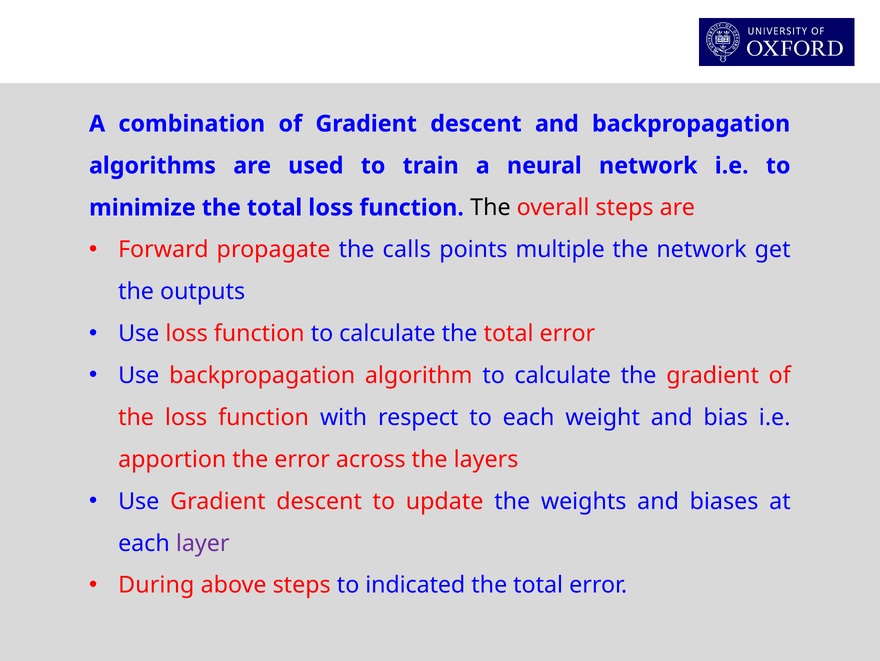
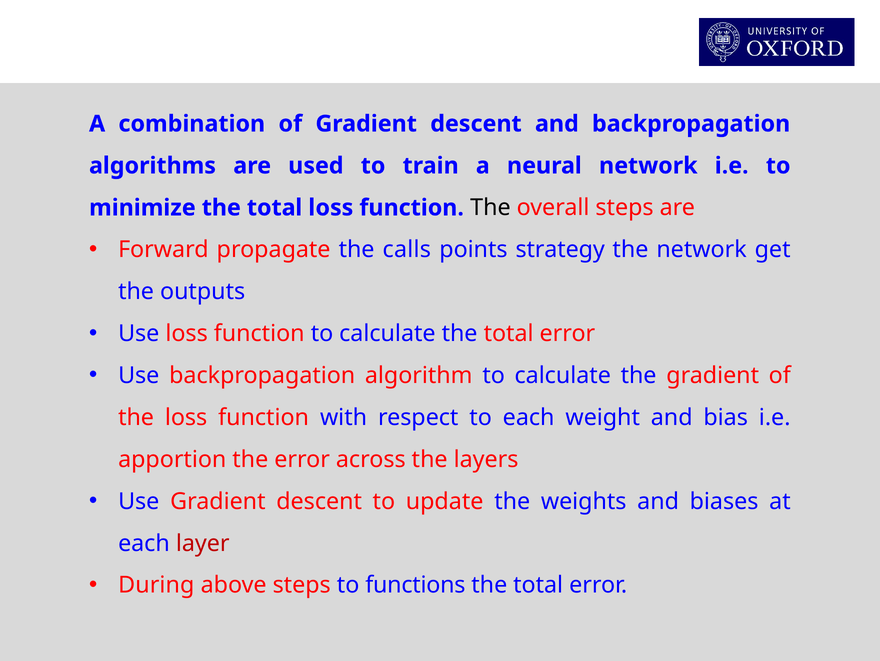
multiple: multiple -> strategy
layer colour: purple -> red
indicated: indicated -> functions
